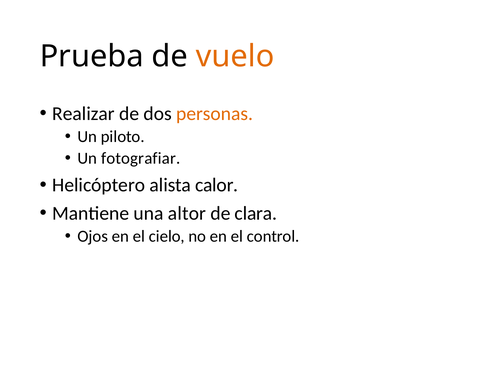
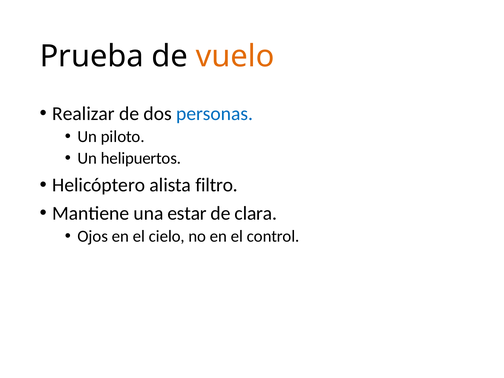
personas colour: orange -> blue
fotografiar: fotografiar -> helipuertos
calor: calor -> filtro
altor: altor -> estar
